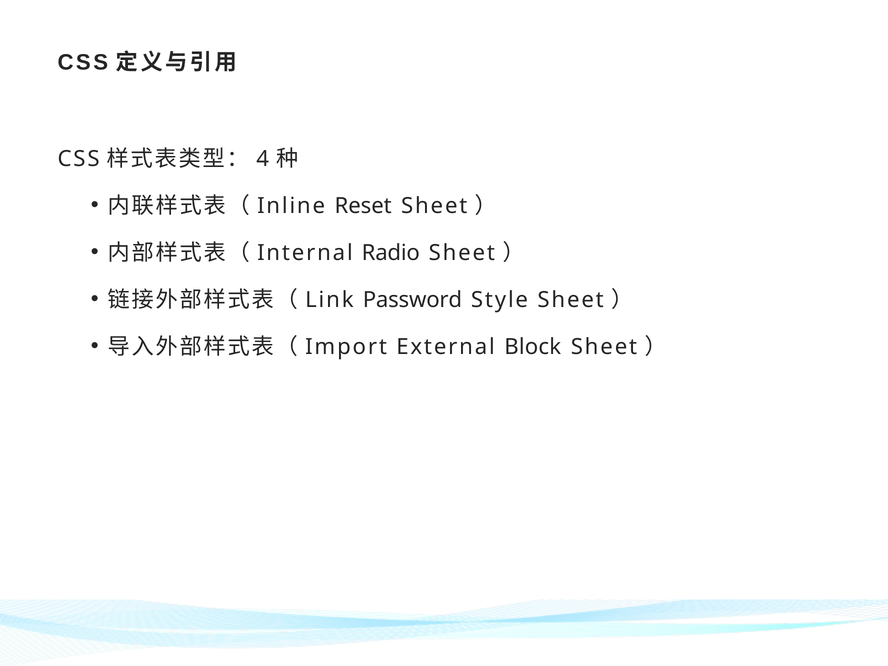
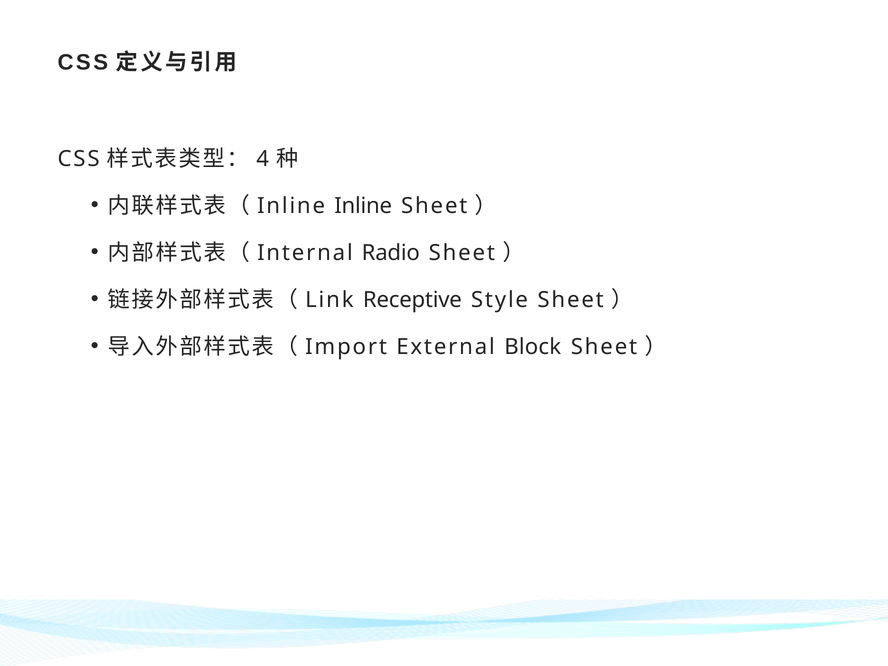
Reset at (363, 206): Reset -> Inline
Password: Password -> Receptive
